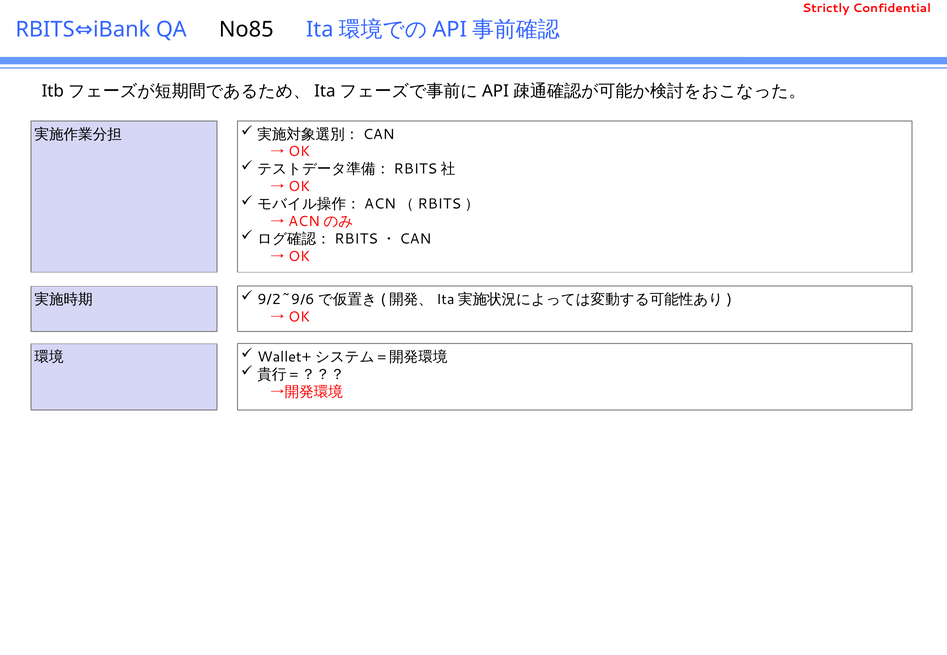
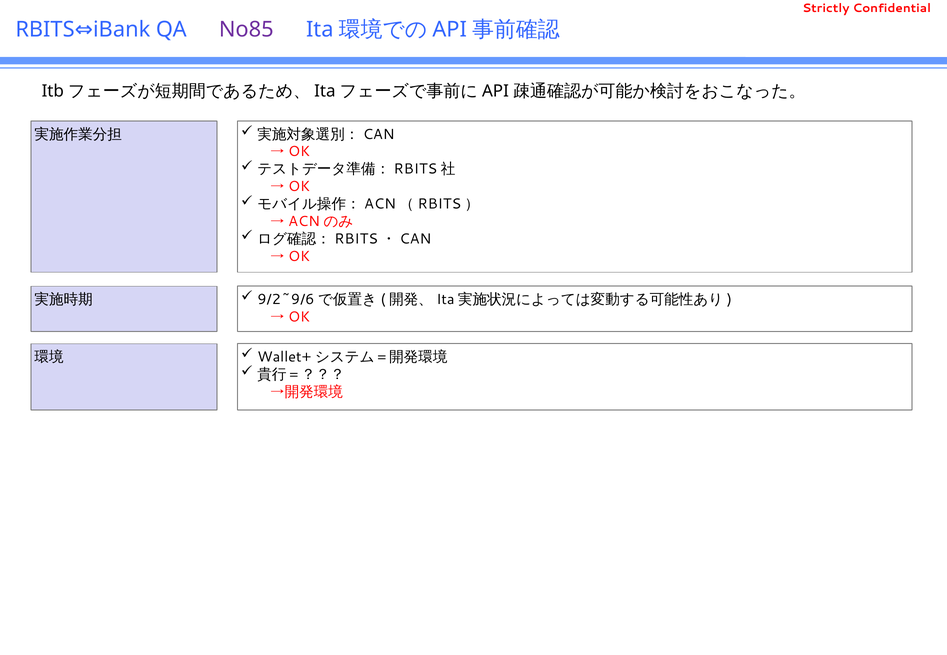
No85 colour: black -> purple
